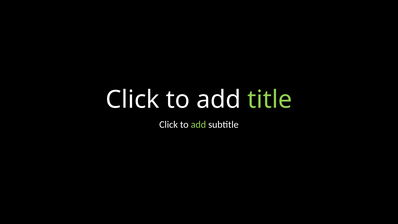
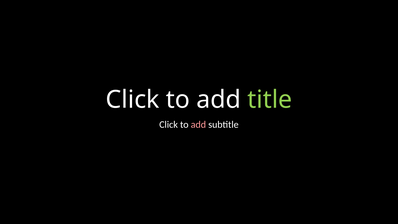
add at (198, 124) colour: light green -> pink
